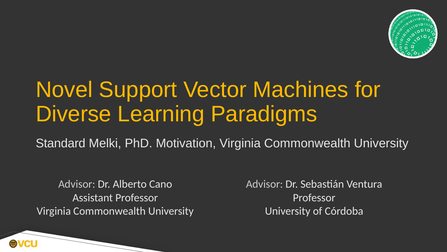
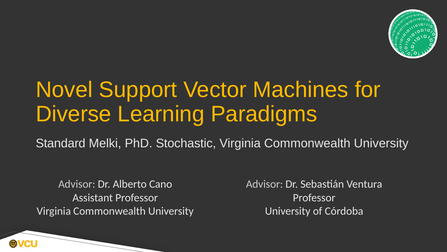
Motivation: Motivation -> Stochastic
